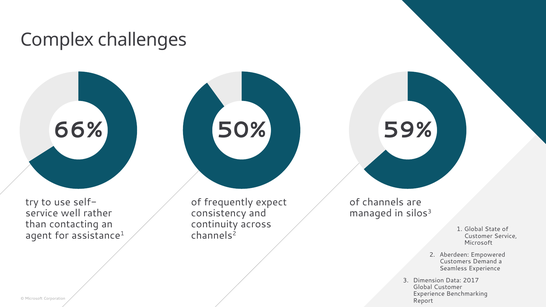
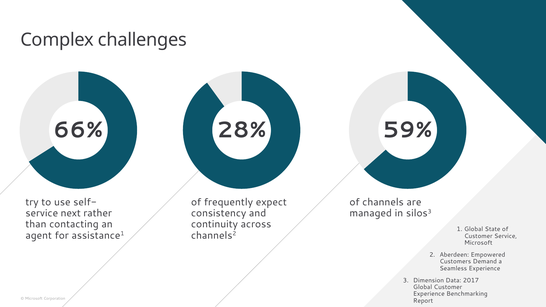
50%: 50% -> 28%
well: well -> next
